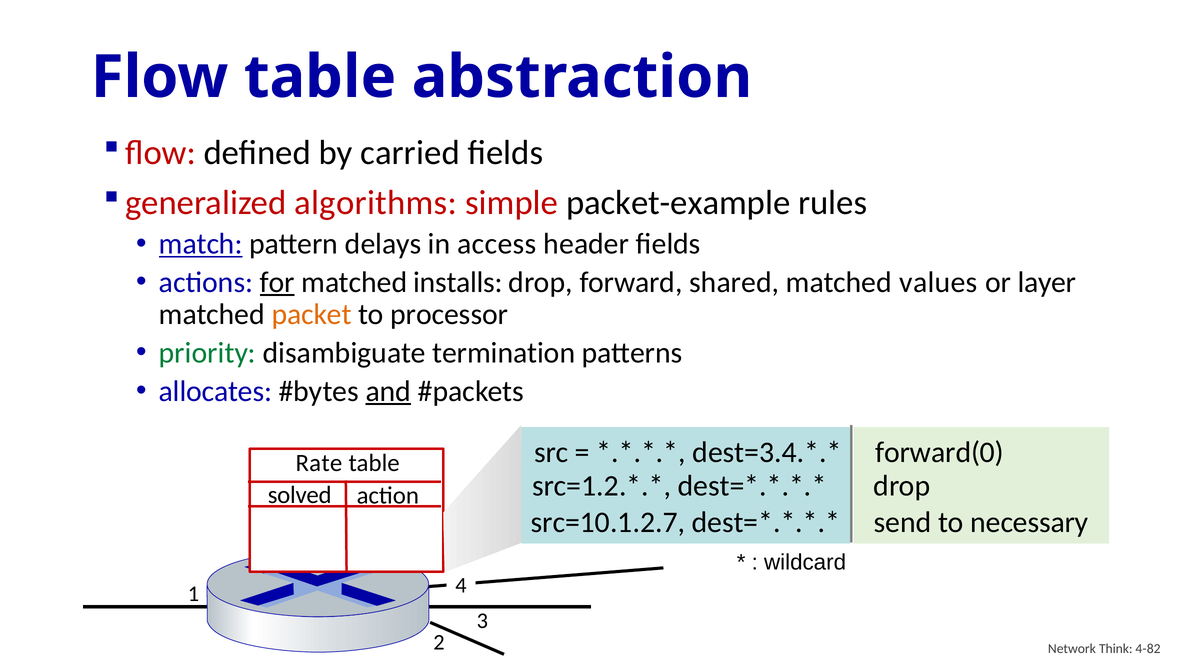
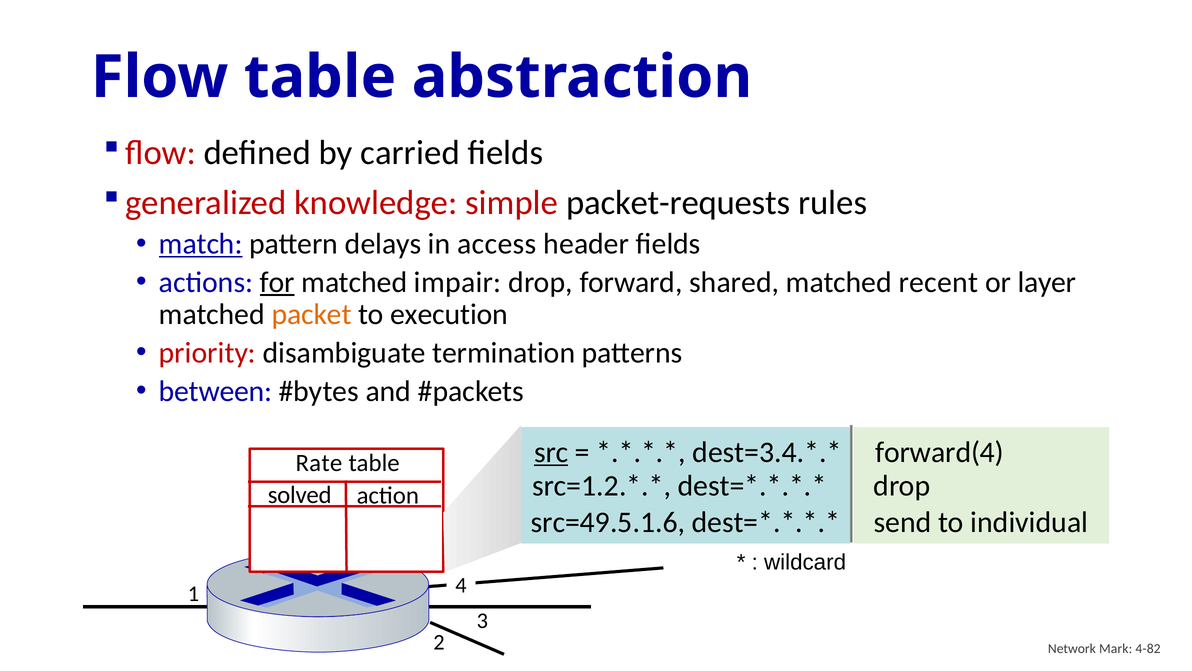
algorithms: algorithms -> knowledge
packet-example: packet-example -> packet-requests
installs: installs -> impair
values: values -> recent
processor: processor -> execution
priority colour: green -> red
allocates: allocates -> between
and underline: present -> none
src underline: none -> present
forward(0: forward(0 -> forward(4
src=10.1.2.7: src=10.1.2.7 -> src=49.5.1.6
necessary: necessary -> individual
Think: Think -> Mark
